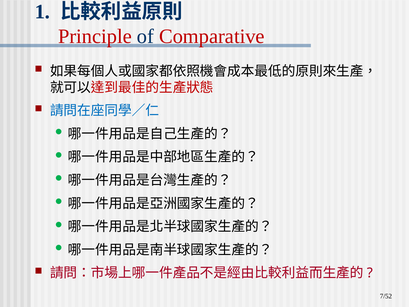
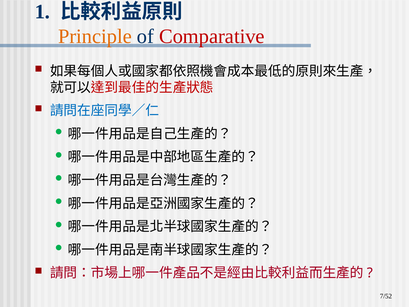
Principle colour: red -> orange
